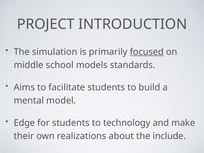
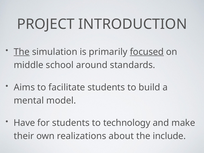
The at (22, 52) underline: none -> present
models: models -> around
Edge: Edge -> Have
